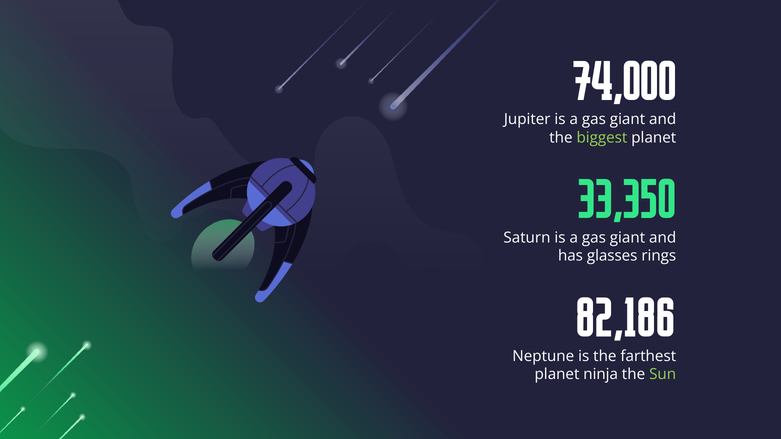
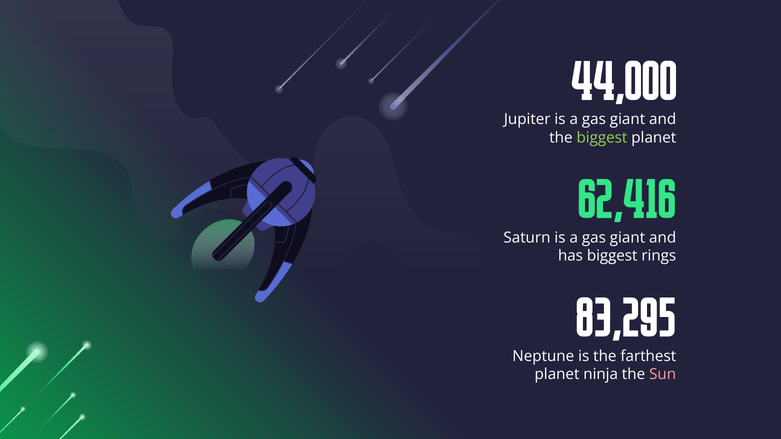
74,000: 74,000 -> 44,000
33,350: 33,350 -> 62,416
has glasses: glasses -> biggest
82,186: 82,186 -> 83,295
Sun colour: light green -> pink
